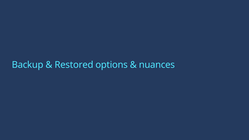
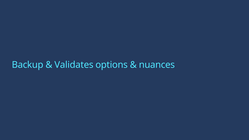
Restored: Restored -> Validates
